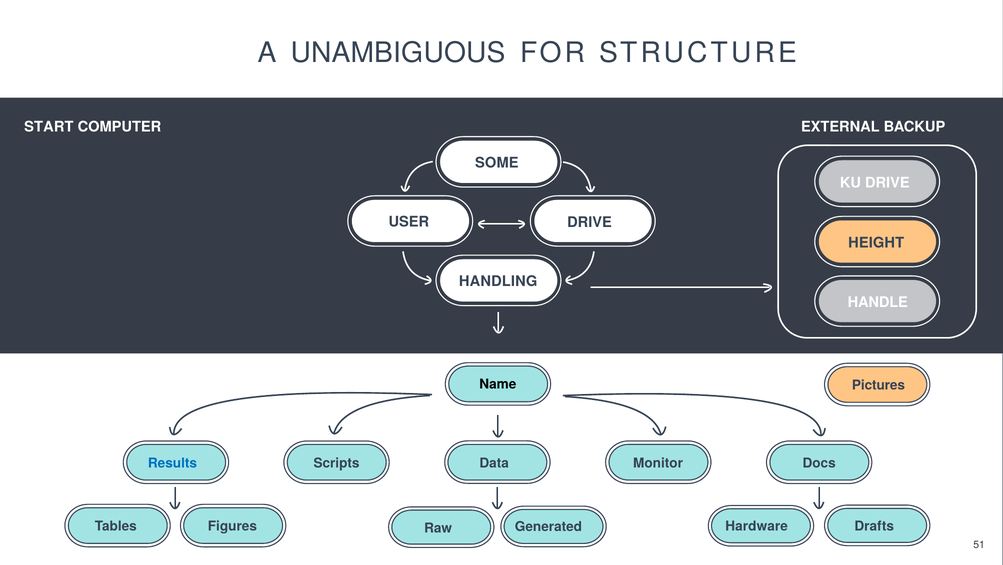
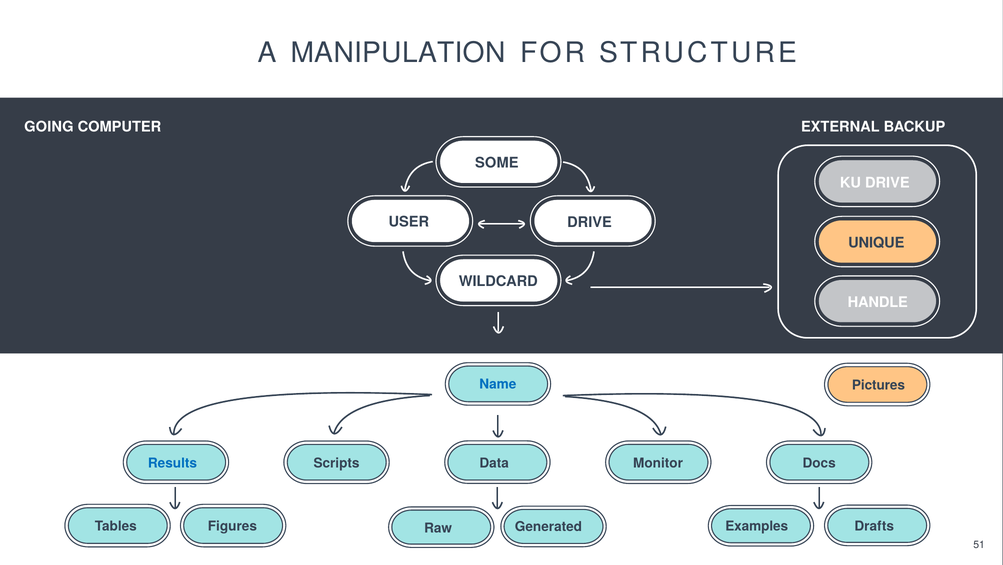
UNAMBIGUOUS: UNAMBIGUOUS -> MANIPULATION
START: START -> GOING
HEIGHT: HEIGHT -> UNIQUE
HANDLING: HANDLING -> WILDCARD
Name colour: black -> blue
Hardware: Hardware -> Examples
